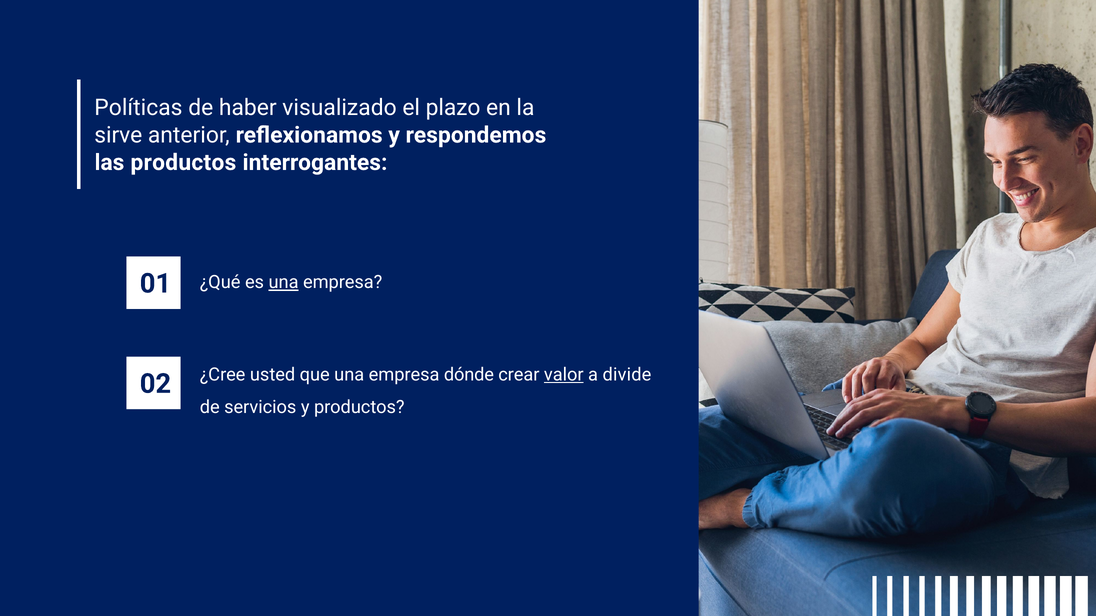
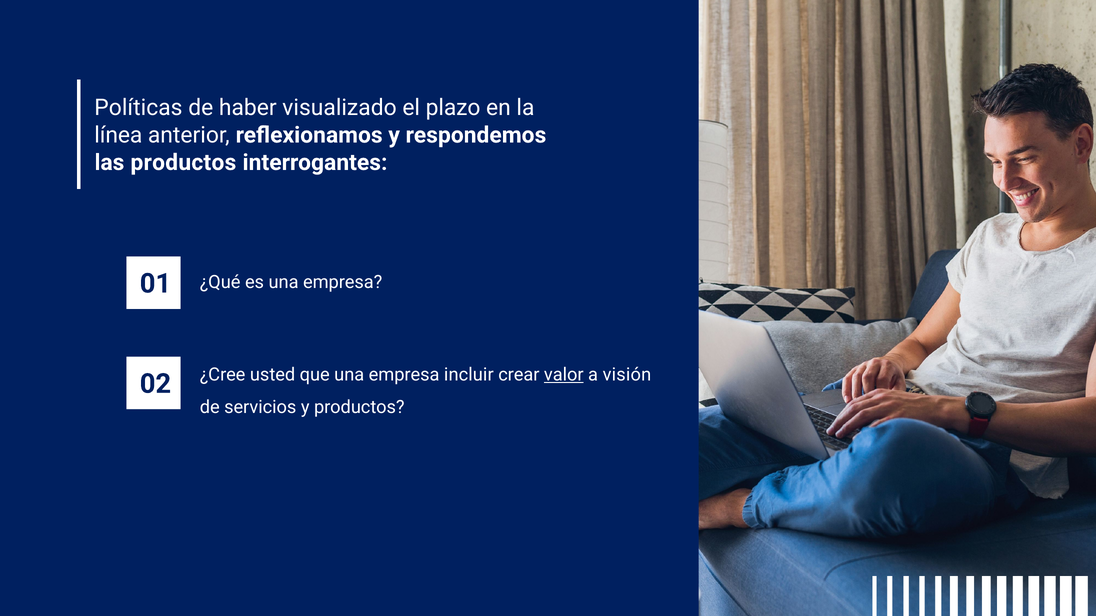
sirve: sirve -> línea
una at (284, 283) underline: present -> none
dónde: dónde -> incluir
divide: divide -> visión
